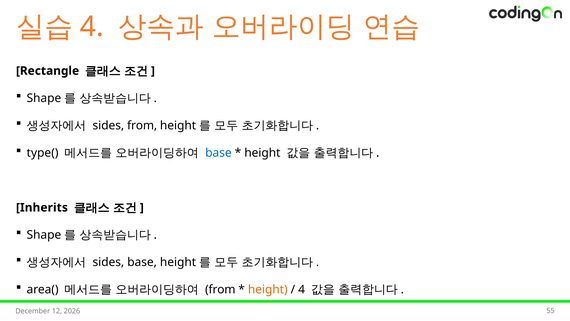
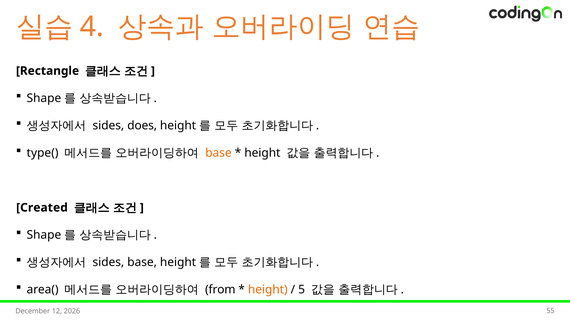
sides from: from -> does
base at (218, 153) colour: blue -> orange
Inherits: Inherits -> Created
4 at (302, 289): 4 -> 5
